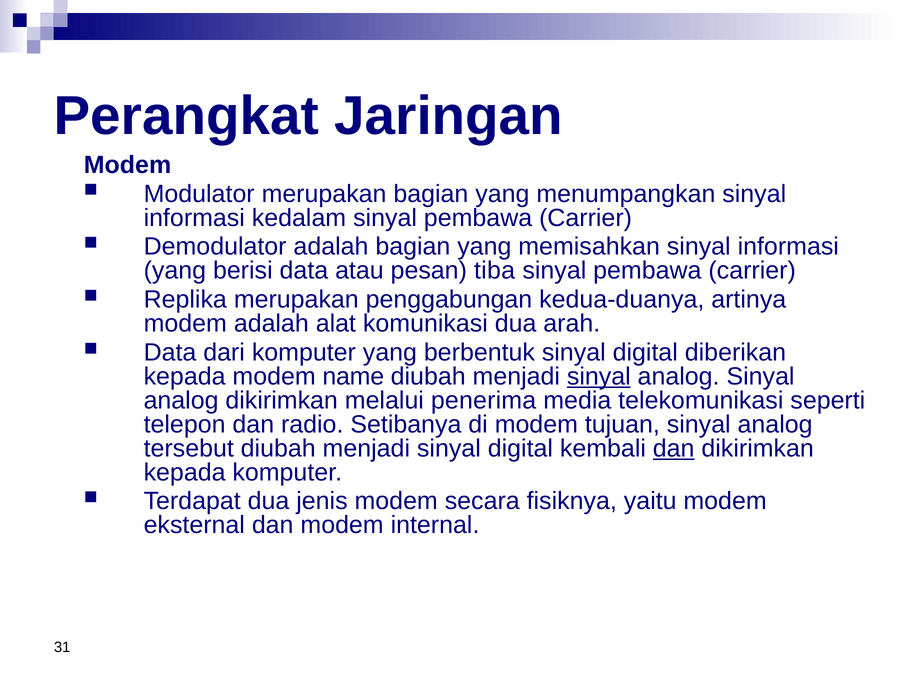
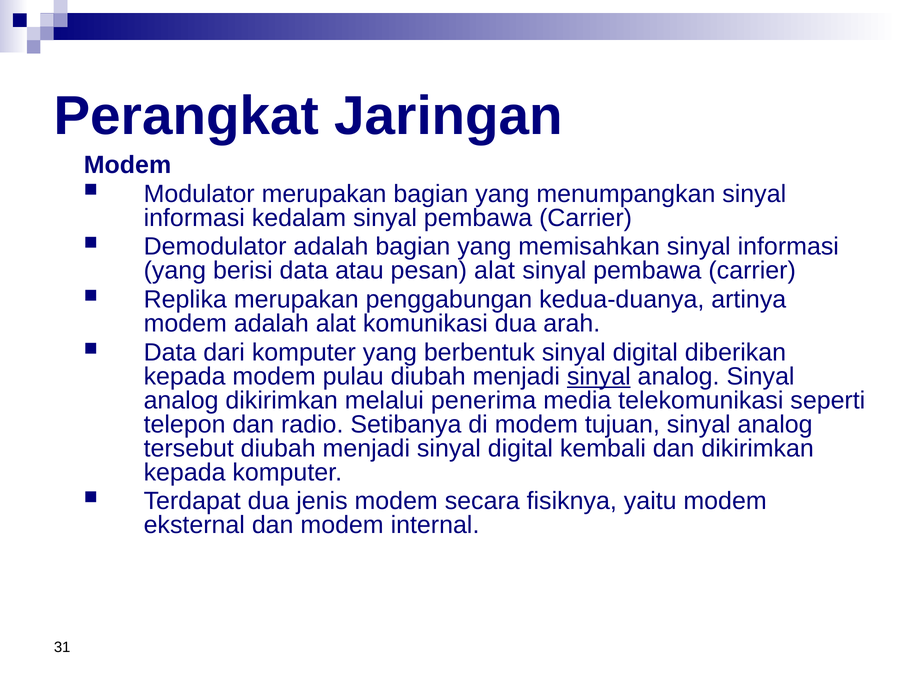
pesan tiba: tiba -> alat
name: name -> pulau
dan at (674, 449) underline: present -> none
